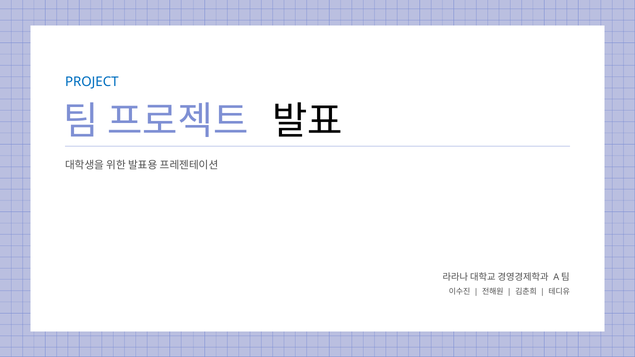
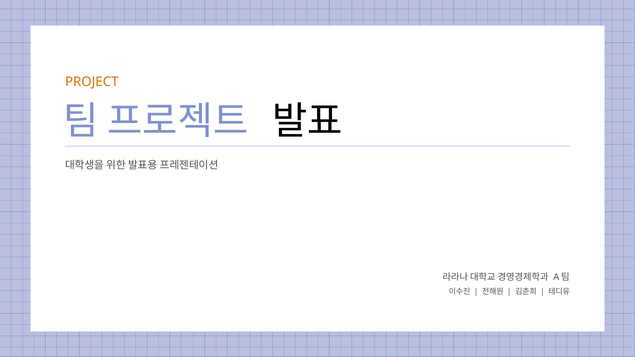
PROJECT colour: blue -> orange
